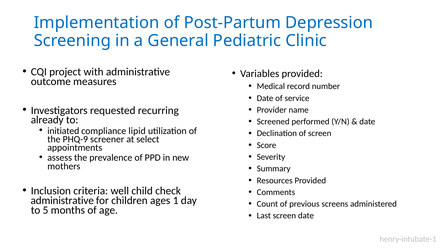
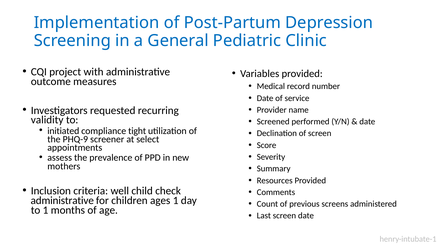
already: already -> validity
lipid: lipid -> tight
to 5: 5 -> 1
